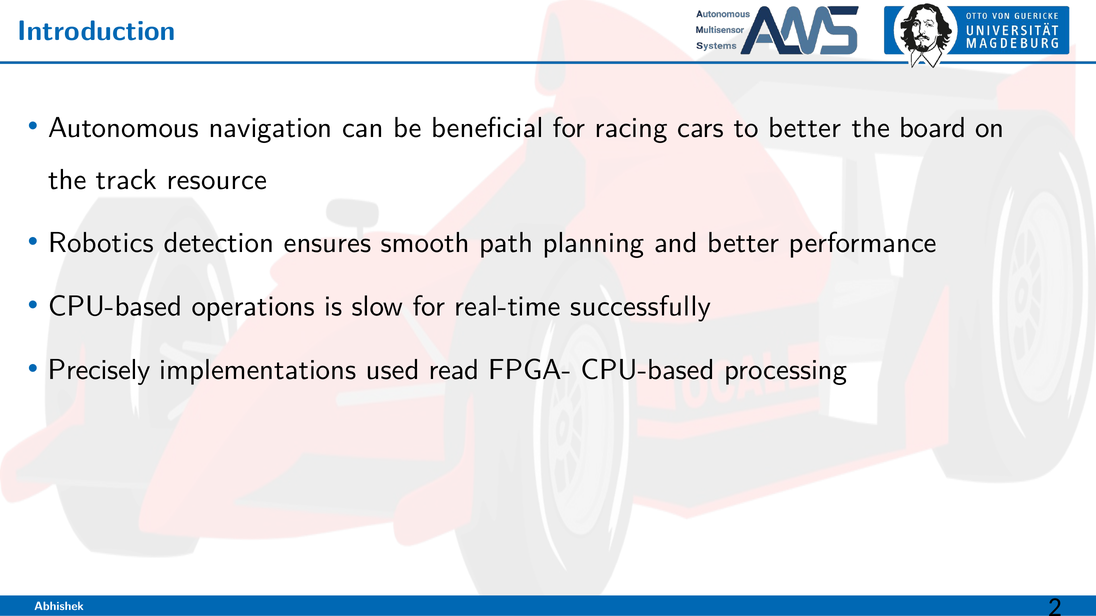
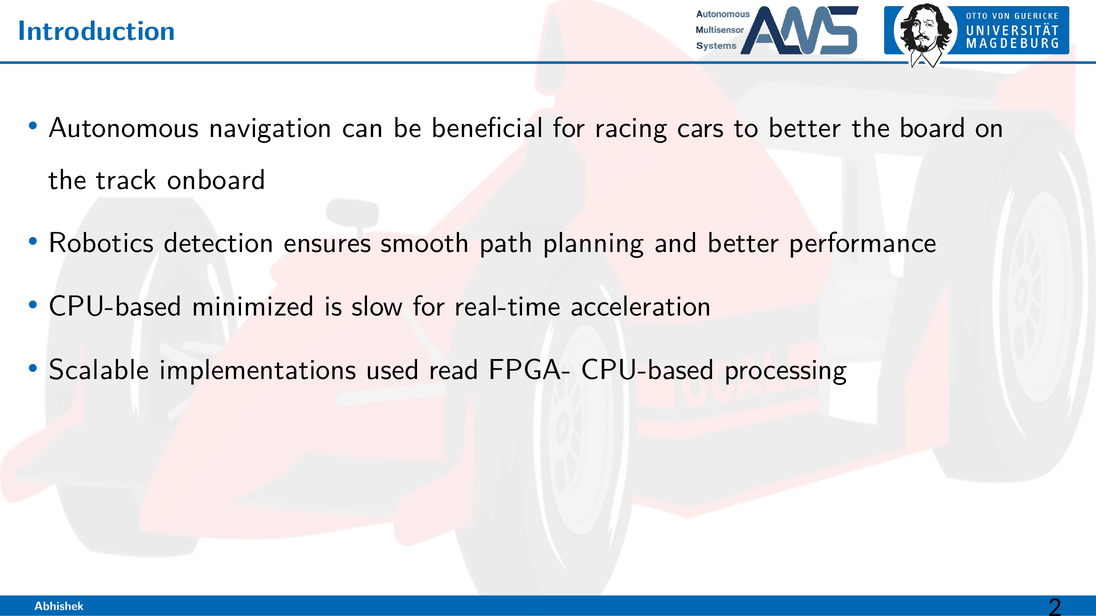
resource: resource -> onboard
operations: operations -> minimized
successfully: successfully -> acceleration
Precisely: Precisely -> Scalable
